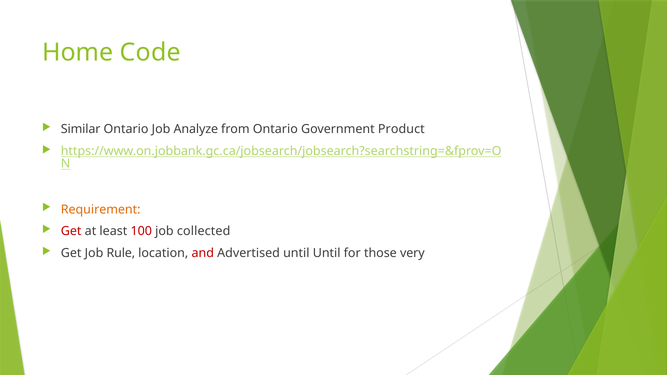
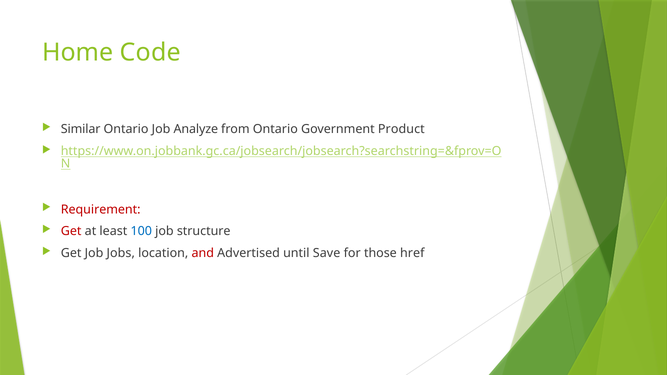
Requirement colour: orange -> red
100 colour: red -> blue
collected: collected -> structure
Rule: Rule -> Jobs
until Until: Until -> Save
very: very -> href
